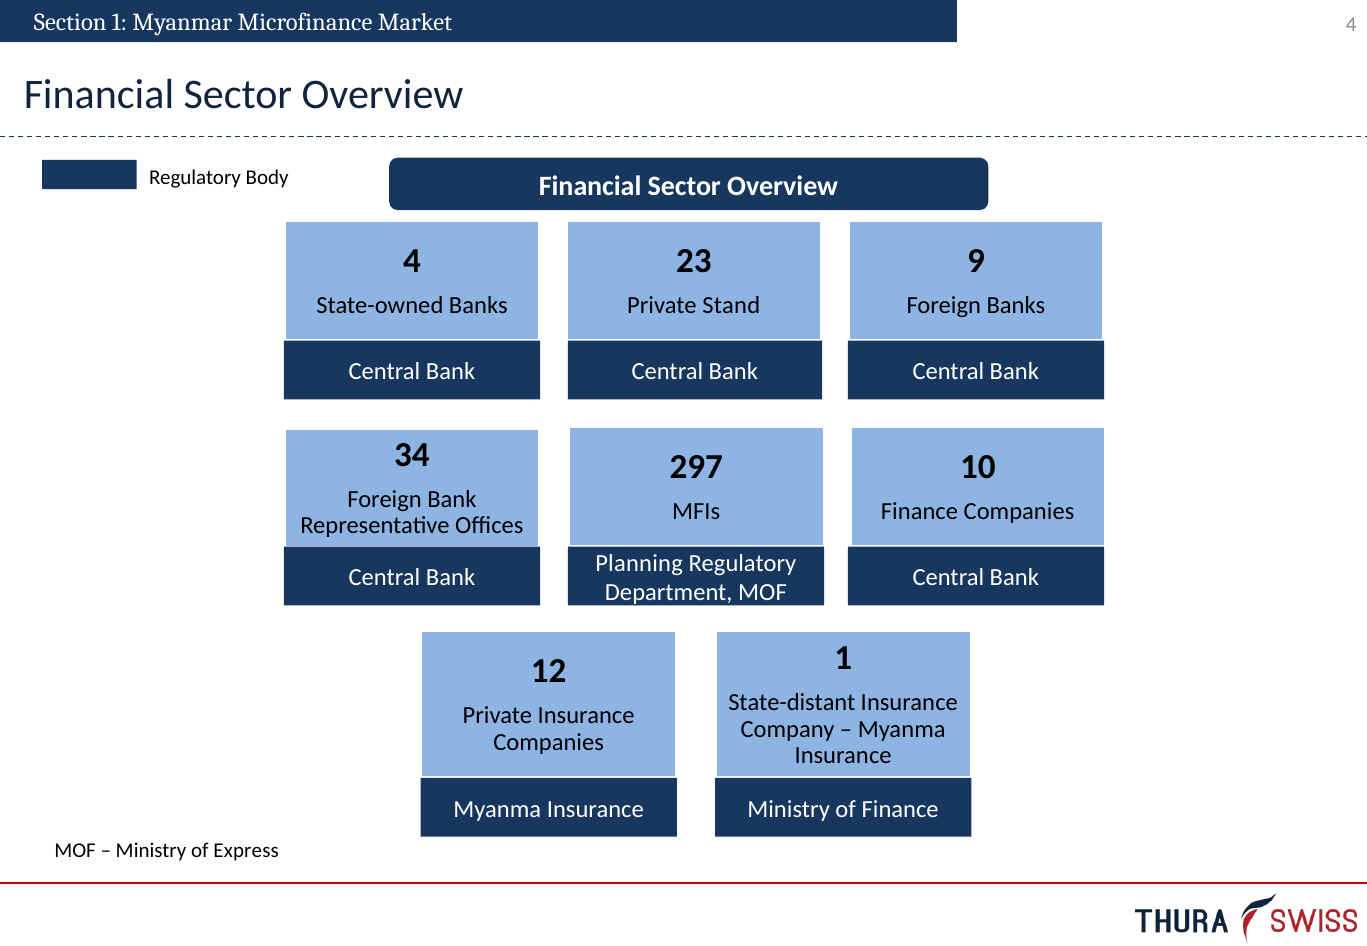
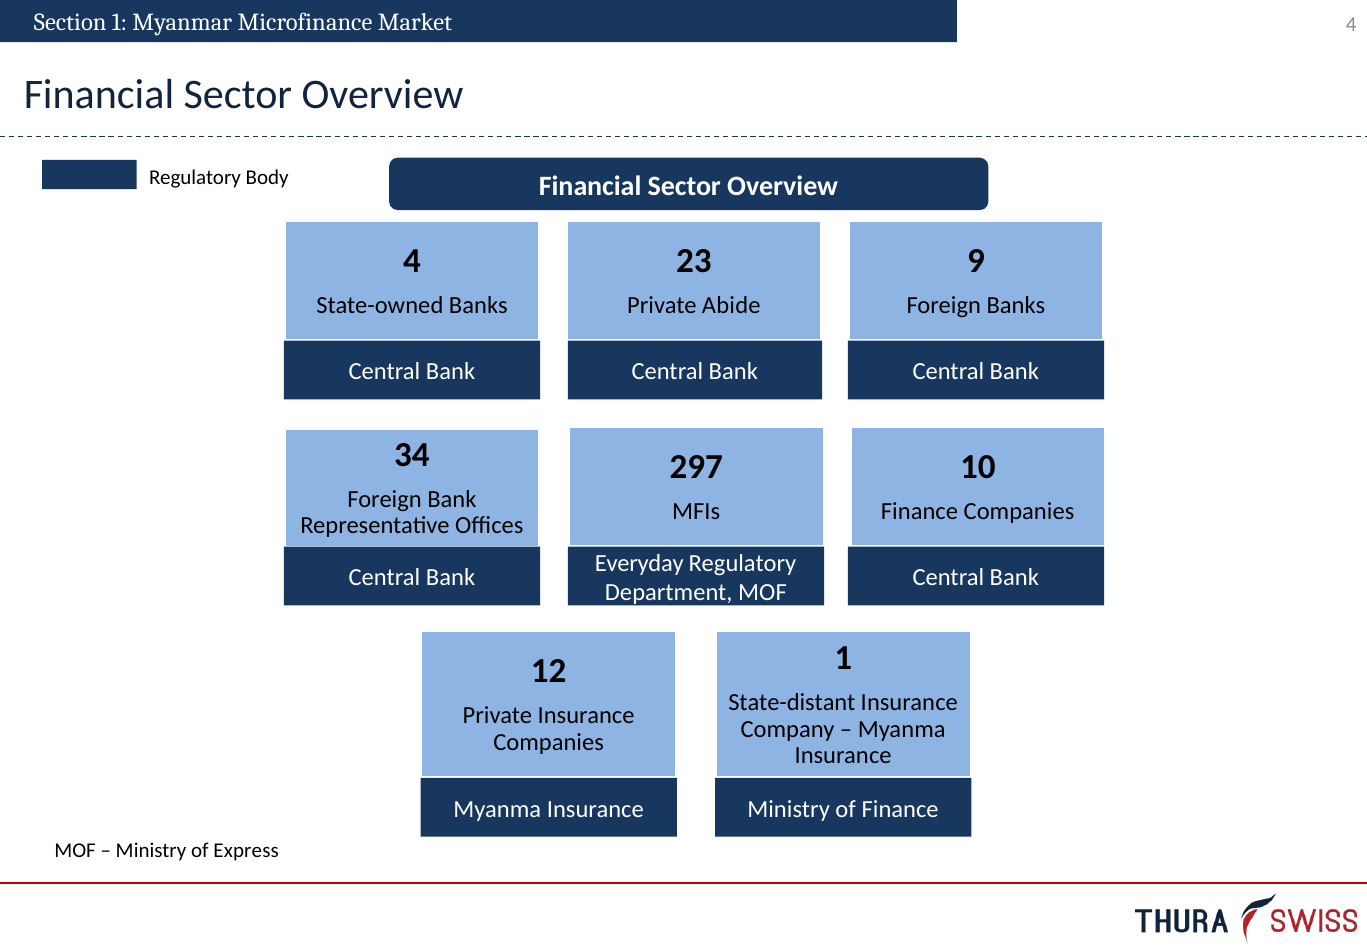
Stand: Stand -> Abide
Planning: Planning -> Everyday
